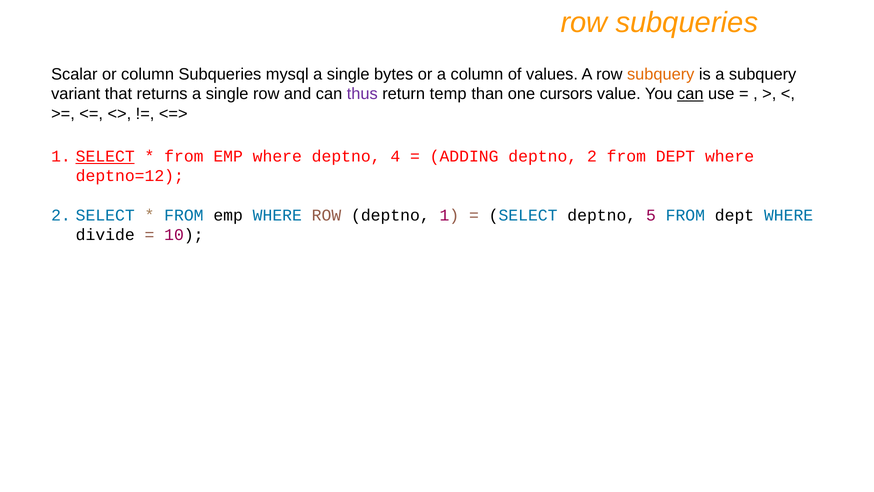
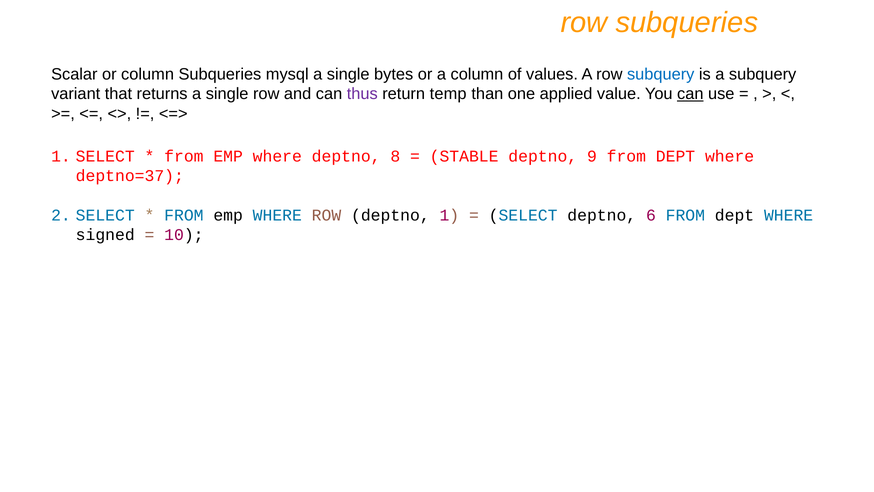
subquery at (661, 74) colour: orange -> blue
cursors: cursors -> applied
SELECT at (105, 156) underline: present -> none
4: 4 -> 8
ADDING: ADDING -> STABLE
deptno 2: 2 -> 9
deptno=12: deptno=12 -> deptno=37
5: 5 -> 6
divide: divide -> signed
